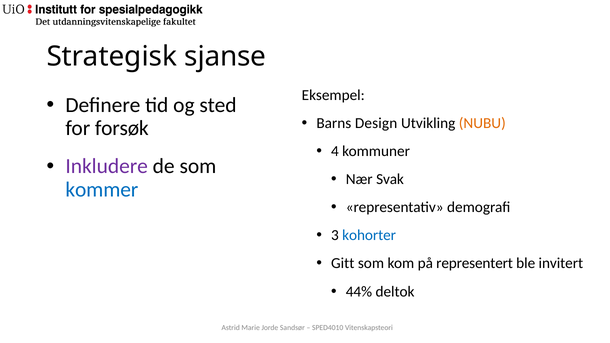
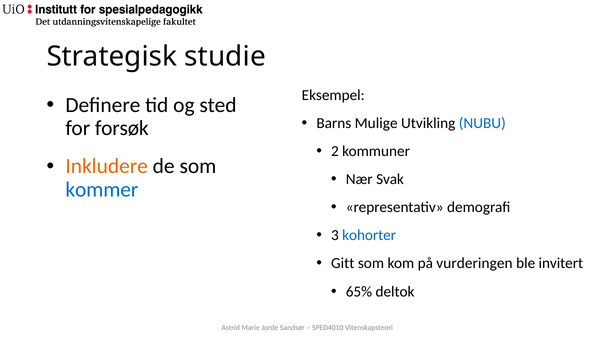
sjanse: sjanse -> studie
Design: Design -> Mulige
NUBU colour: orange -> blue
4: 4 -> 2
Inkludere colour: purple -> orange
representert: representert -> vurderingen
44%: 44% -> 65%
